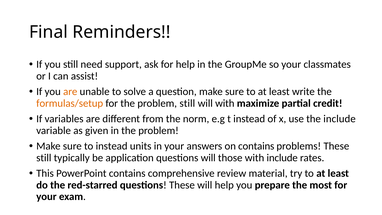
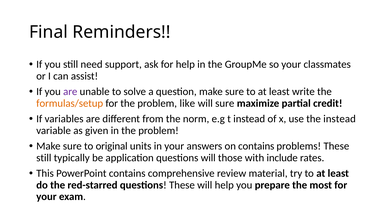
are at (70, 92) colour: orange -> purple
problem still: still -> like
will with: with -> sure
the include: include -> instead
to instead: instead -> original
